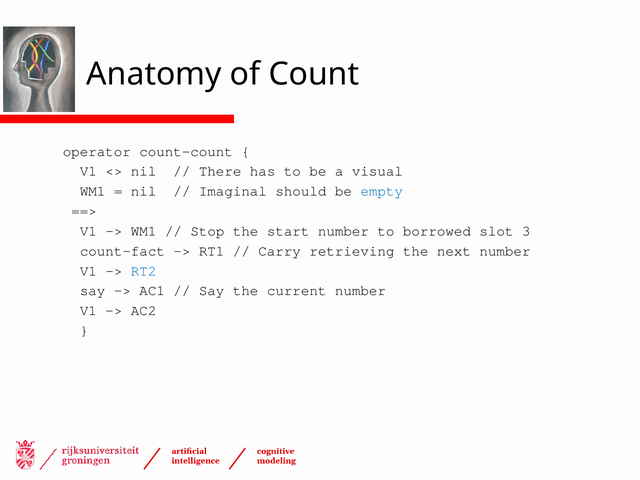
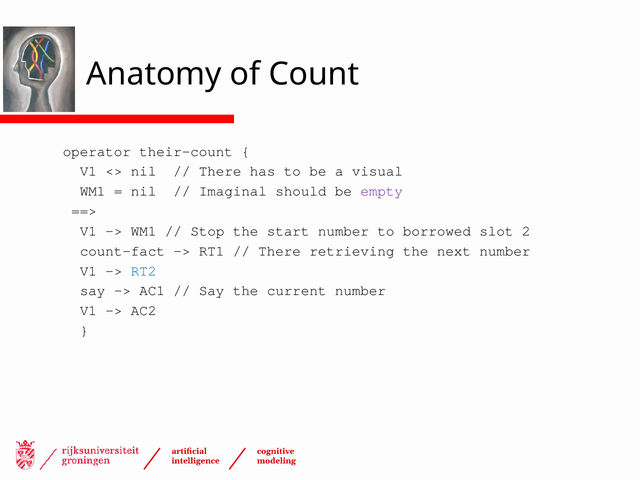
count-count: count-count -> their-count
empty colour: blue -> purple
3: 3 -> 2
Carry at (280, 251): Carry -> There
